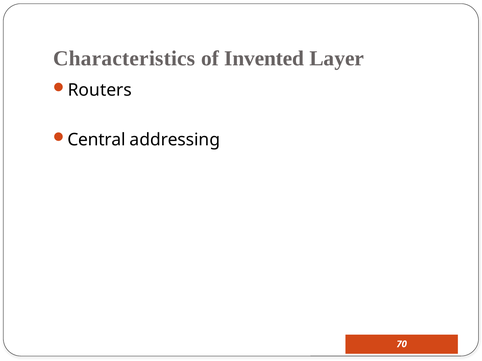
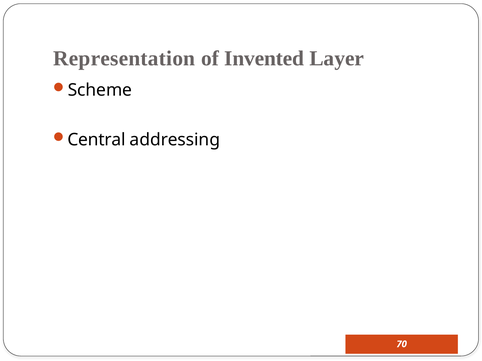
Characteristics: Characteristics -> Representation
Routers: Routers -> Scheme
